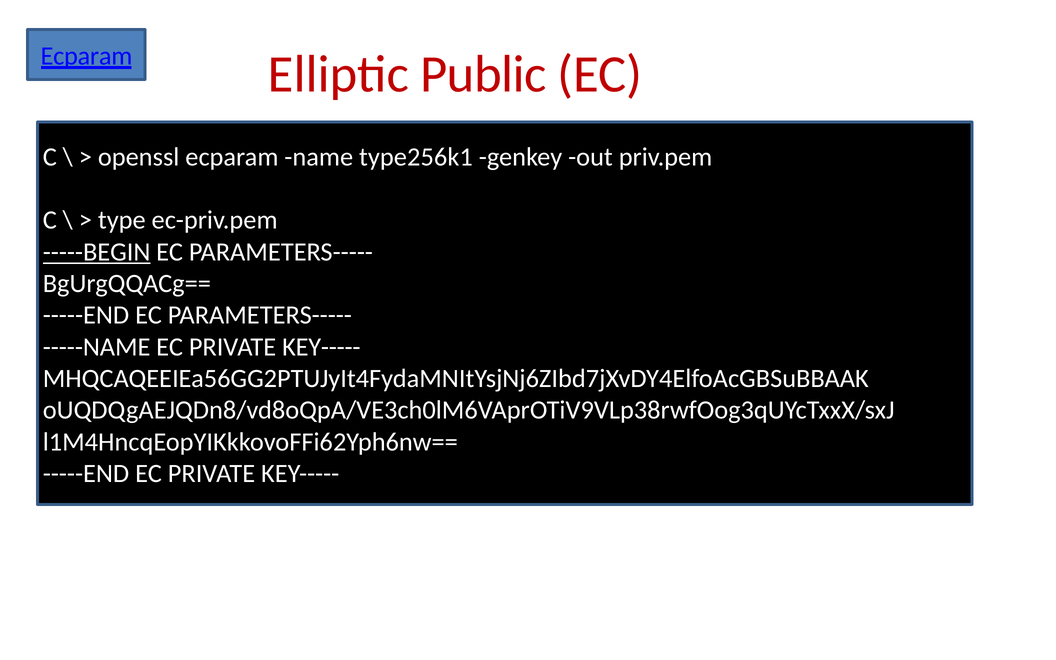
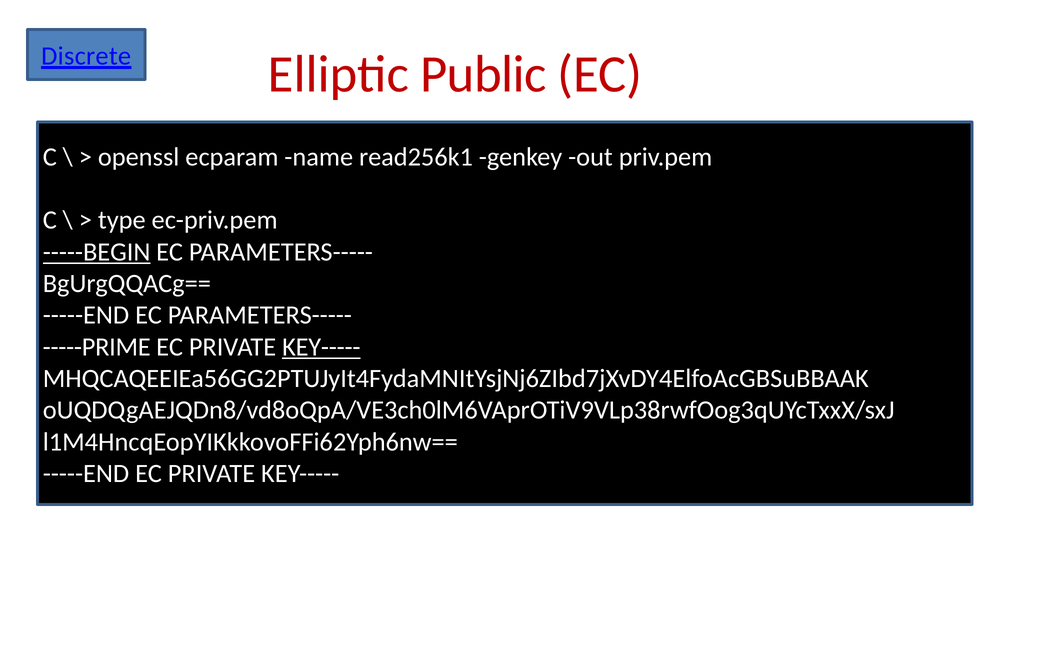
Ecparam at (86, 56): Ecparam -> Discrete
type256k1: type256k1 -> read256k1
-----NAME: -----NAME -> -----PRIME
KEY----- at (321, 347) underline: none -> present
